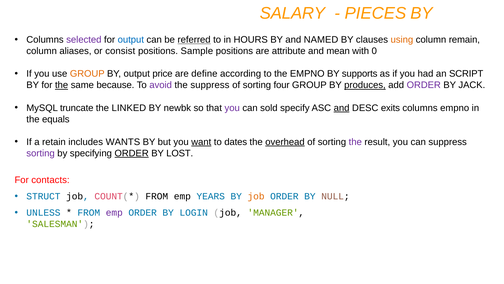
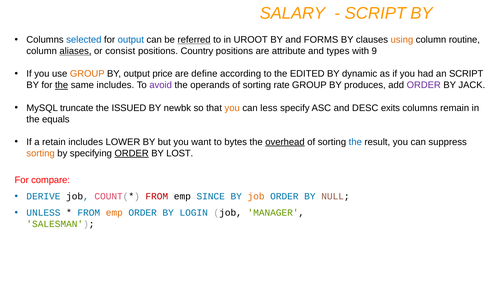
PIECES at (375, 13): PIECES -> SCRIPT
selected colour: purple -> blue
HOURS: HOURS -> UROOT
NAMED: NAMED -> FORMS
remain: remain -> routine
aliases underline: none -> present
Sample: Sample -> Country
mean: mean -> types
0: 0 -> 9
the EMPNO: EMPNO -> EDITED
supports: supports -> dynamic
same because: because -> includes
the suppress: suppress -> operands
four: four -> rate
produces underline: present -> none
LINKED: LINKED -> ISSUED
you at (232, 108) colour: purple -> orange
sold: sold -> less
and at (342, 108) underline: present -> none
columns empno: empno -> remain
WANTS: WANTS -> LOWER
want underline: present -> none
dates: dates -> bytes
the at (355, 142) colour: purple -> blue
sorting at (41, 153) colour: purple -> orange
contacts: contacts -> compare
STRUCT: STRUCT -> DERIVE
FROM at (157, 196) colour: black -> red
YEARS: YEARS -> SINCE
emp at (114, 212) colour: purple -> orange
